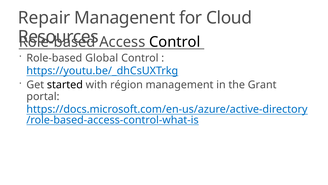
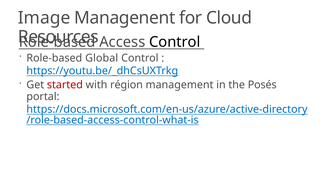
Repair: Repair -> Image
started colour: black -> red
Grant: Grant -> Posés
